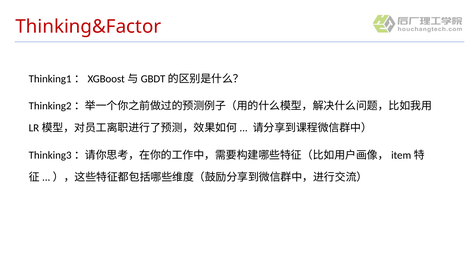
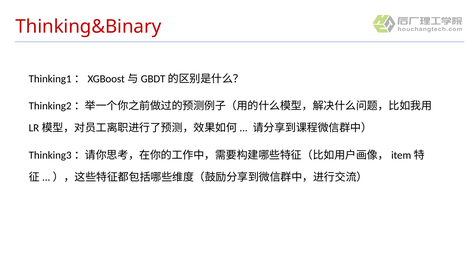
Thinking&Factor: Thinking&Factor -> Thinking&Binary
